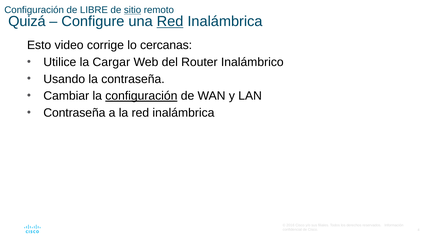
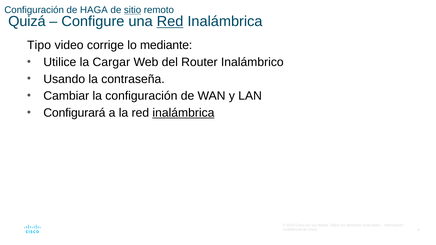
LIBRE: LIBRE -> HAGA
Esto: Esto -> Tipo
cercanas: cercanas -> mediante
configuración at (141, 96) underline: present -> none
Contraseña at (74, 113): Contraseña -> Configurará
inalámbrica at (183, 113) underline: none -> present
